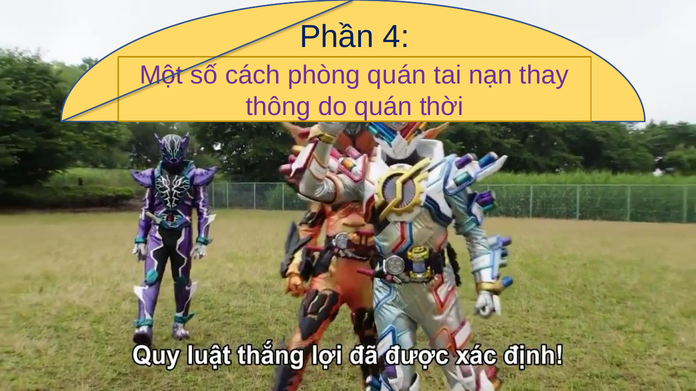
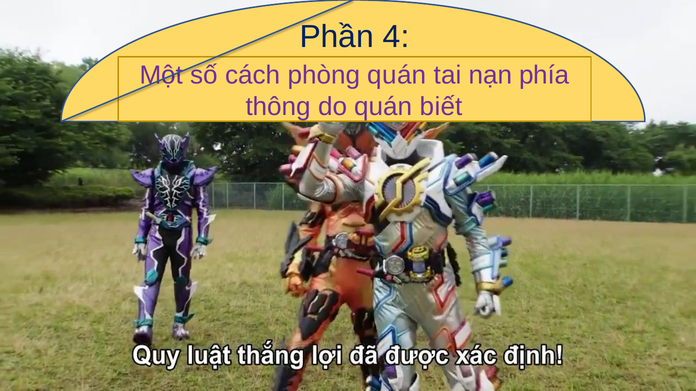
thay: thay -> phía
thời: thời -> biết
